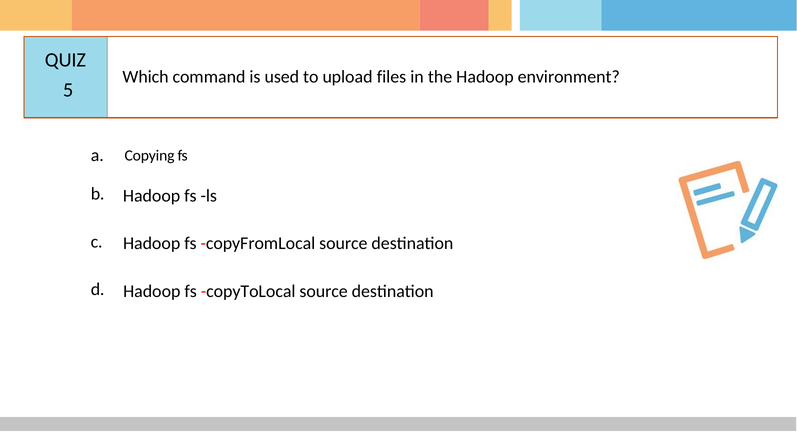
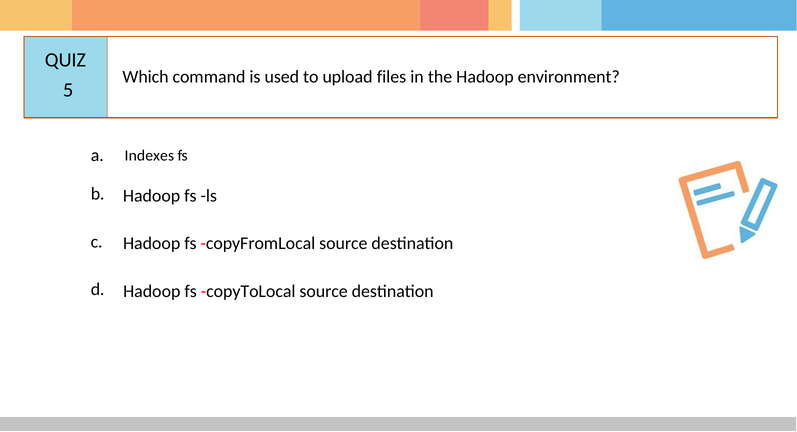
Copying: Copying -> Indexes
